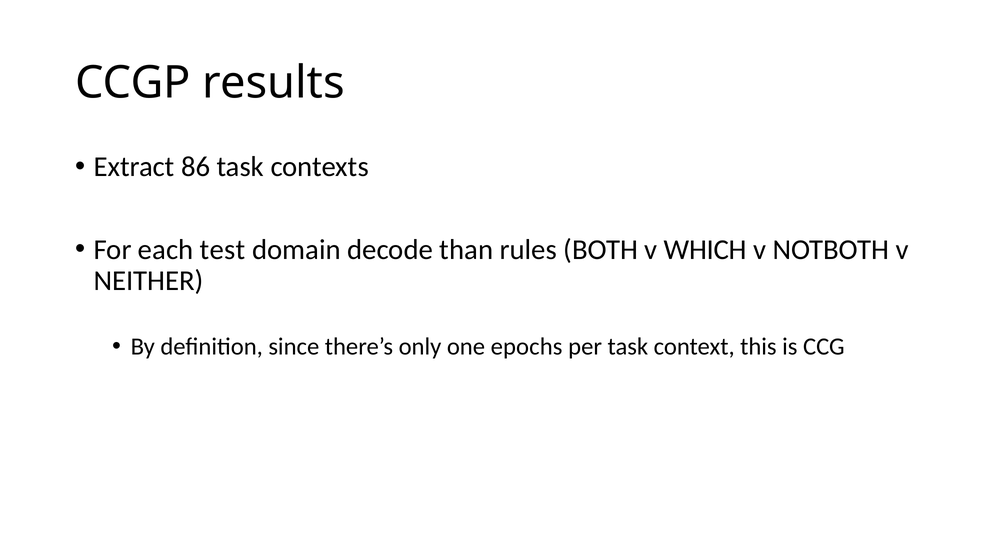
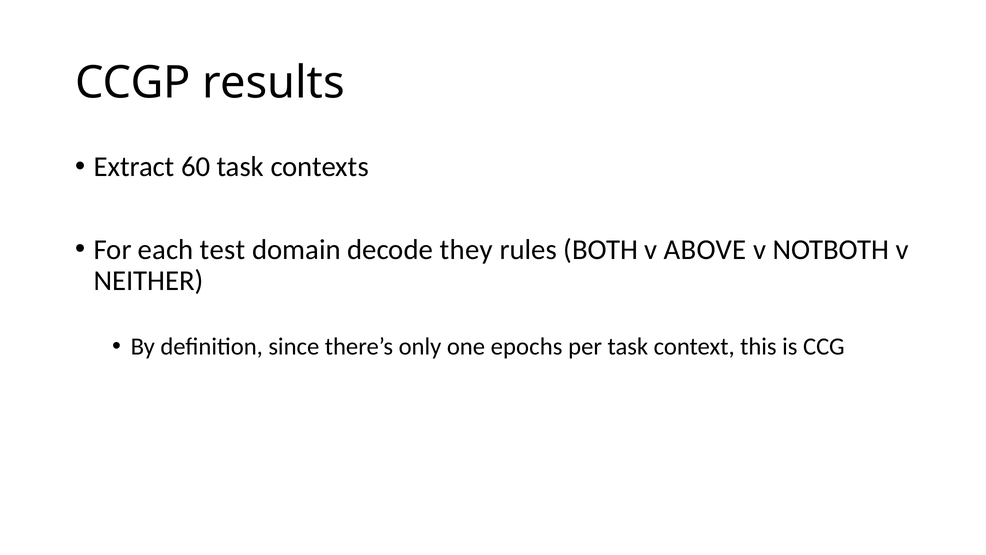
86: 86 -> 60
than: than -> they
WHICH: WHICH -> ABOVE
